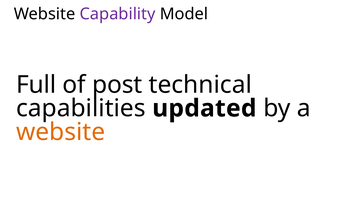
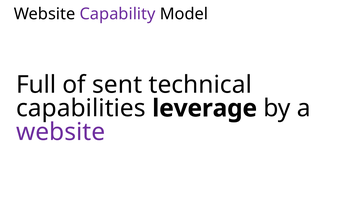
post: post -> sent
updated: updated -> leverage
website at (61, 132) colour: orange -> purple
